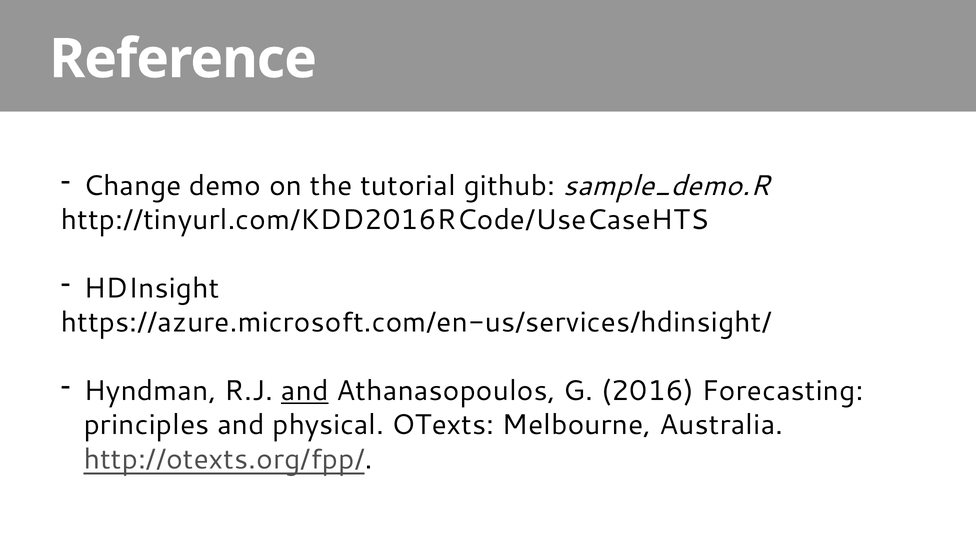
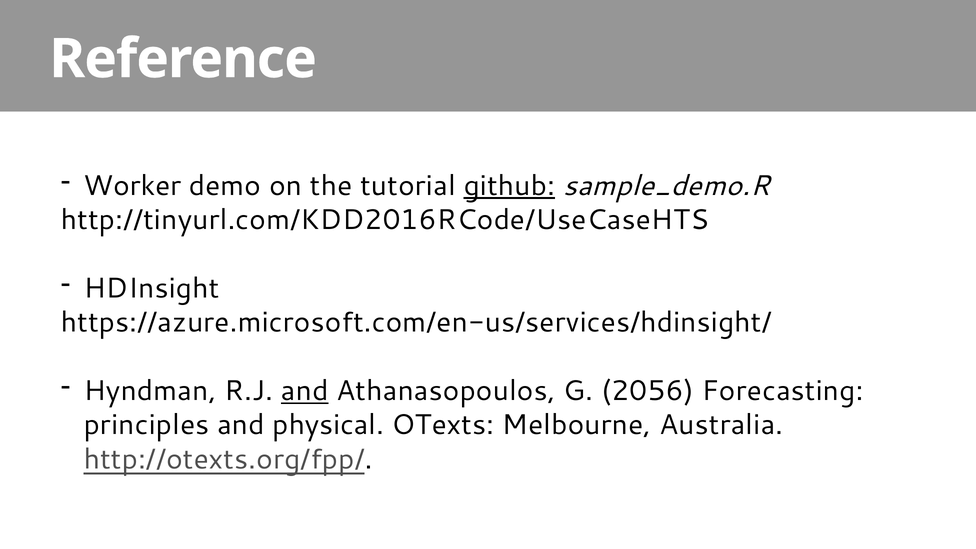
Change: Change -> Worker
github underline: none -> present
2016: 2016 -> 2056
